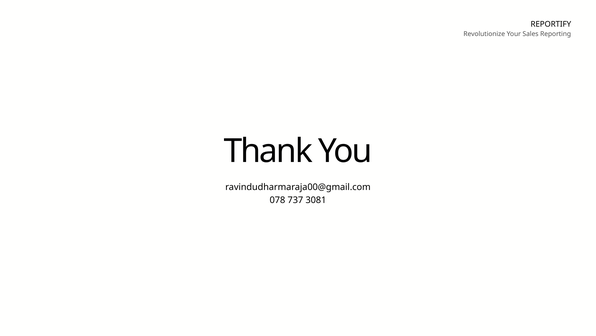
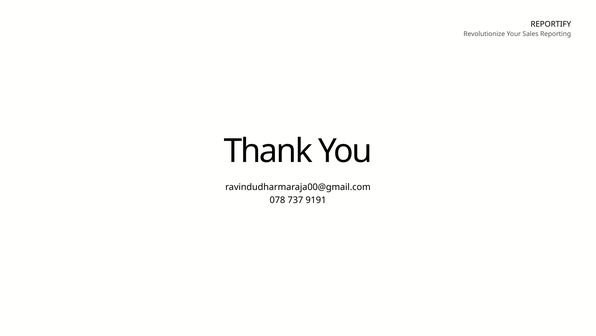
3081: 3081 -> 9191
